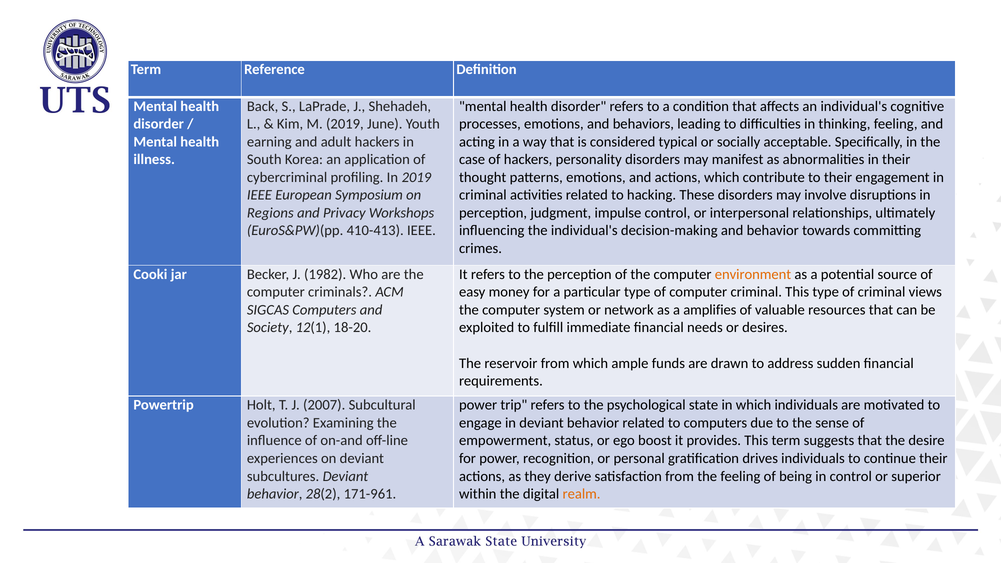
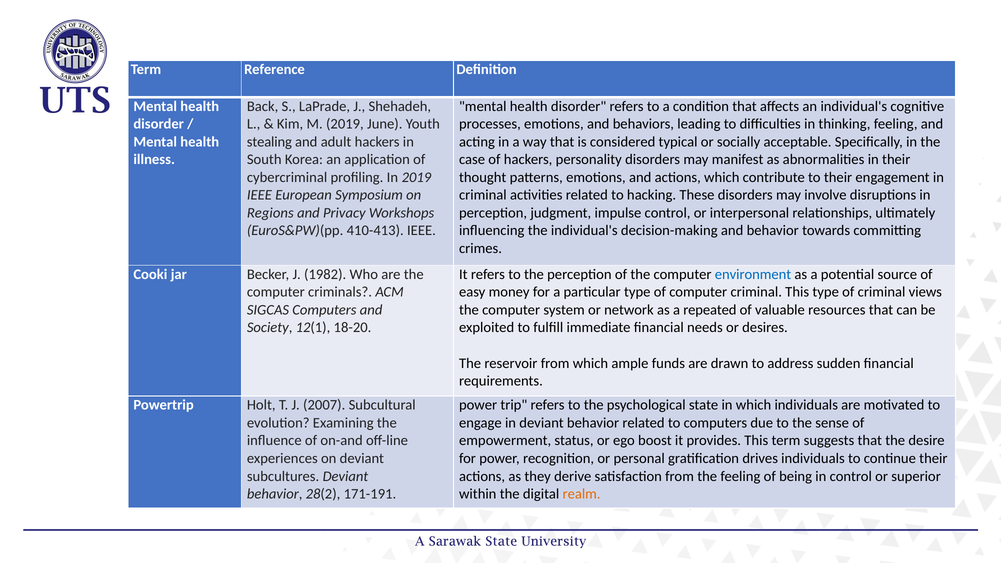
earning: earning -> stealing
environment colour: orange -> blue
amplifies: amplifies -> repeated
171-961: 171-961 -> 171-191
